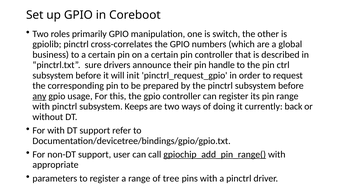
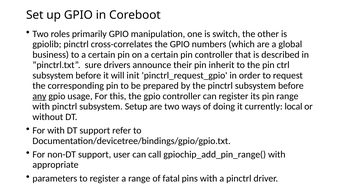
handle: handle -> inherit
Keeps: Keeps -> Setup
back: back -> local
gpiochip_add_pin_range( underline: present -> none
tree: tree -> fatal
